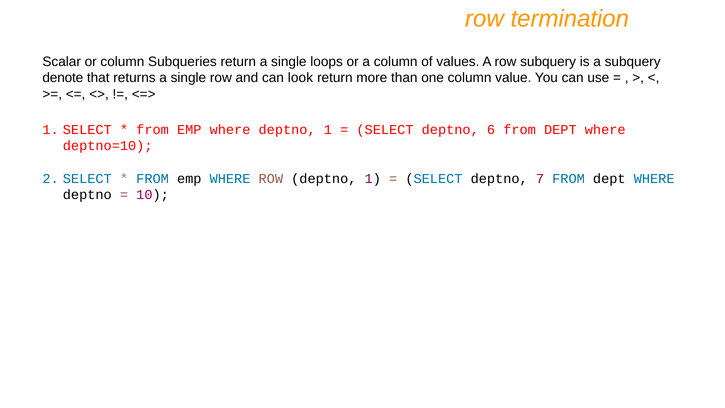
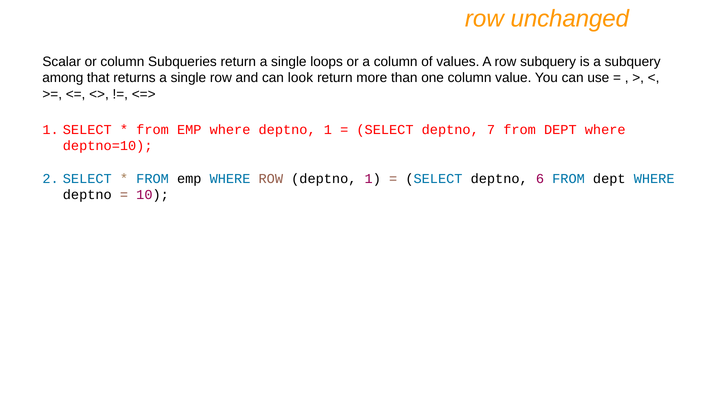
termination: termination -> unchanged
denote: denote -> among
6: 6 -> 7
7: 7 -> 6
